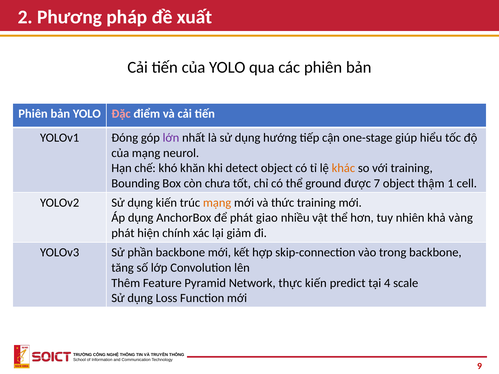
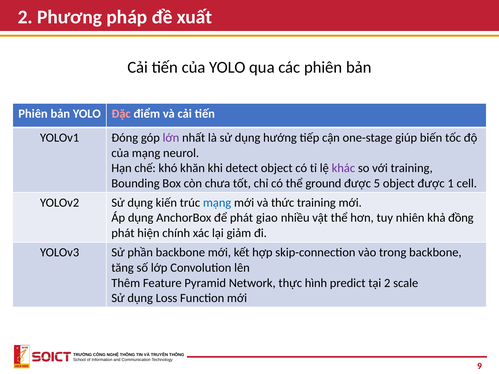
hiểu: hiểu -> biến
khác colour: orange -> purple
7: 7 -> 5
object thậm: thậm -> được
mạng at (217, 203) colour: orange -> blue
vàng: vàng -> đồng
thực kiến: kiến -> hình
tại 4: 4 -> 2
